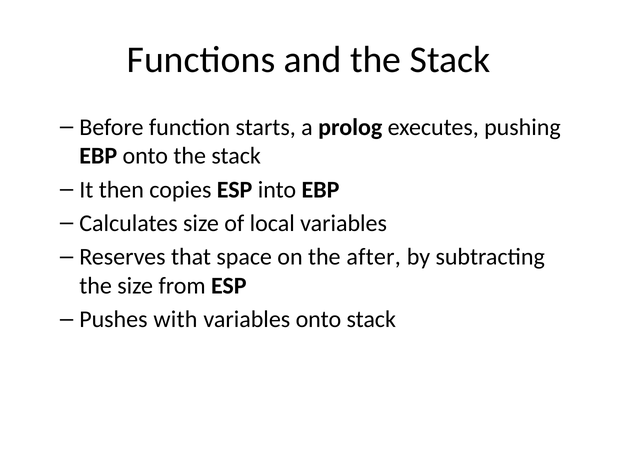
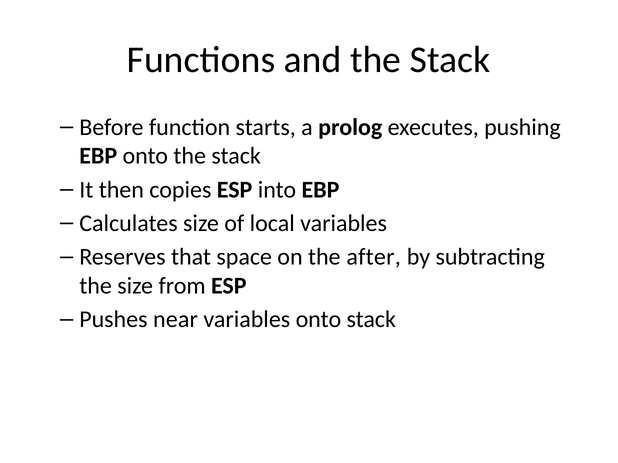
with: with -> near
